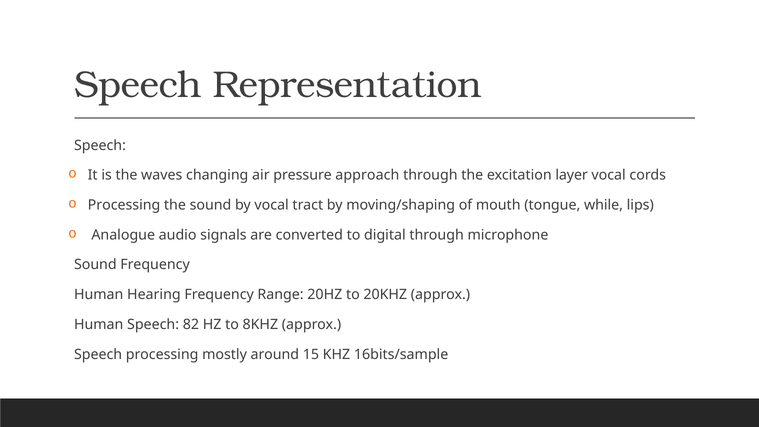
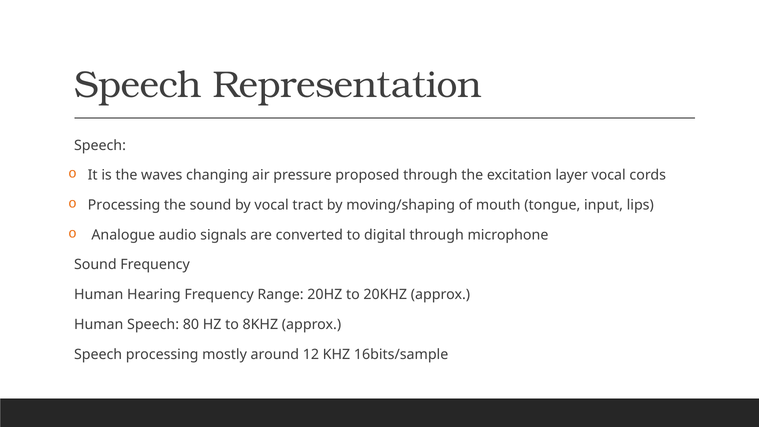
approach: approach -> proposed
while: while -> input
82: 82 -> 80
15: 15 -> 12
